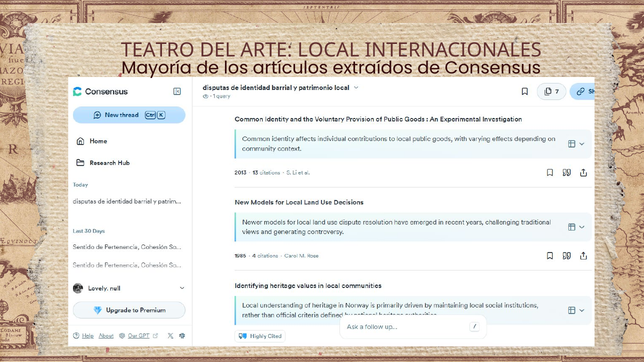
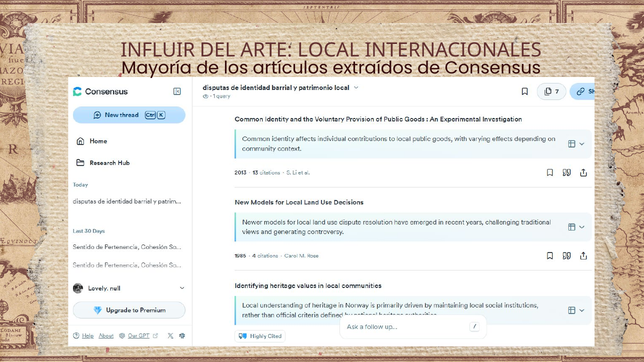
TEATRO: TEATRO -> INFLUIR
